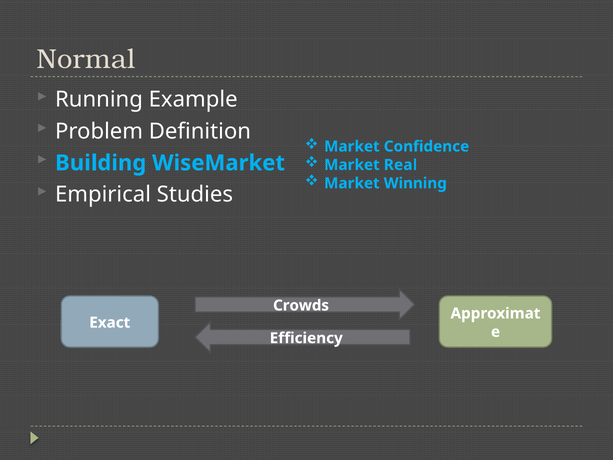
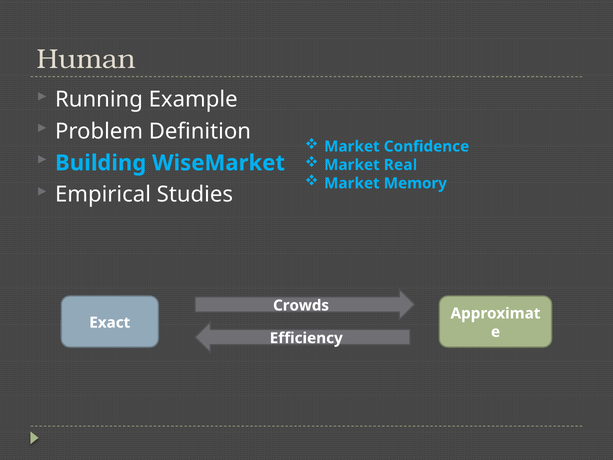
Normal: Normal -> Human
Winning: Winning -> Memory
